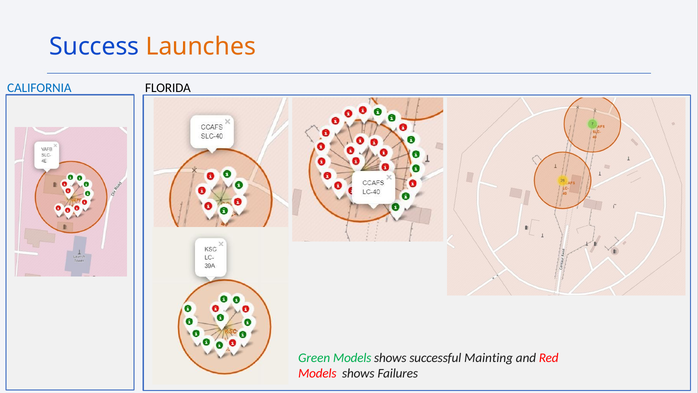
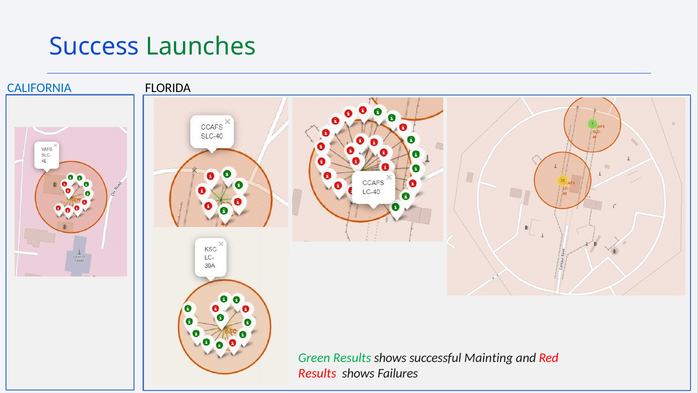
Launches colour: orange -> green
Green Models: Models -> Results
Models at (317, 373): Models -> Results
